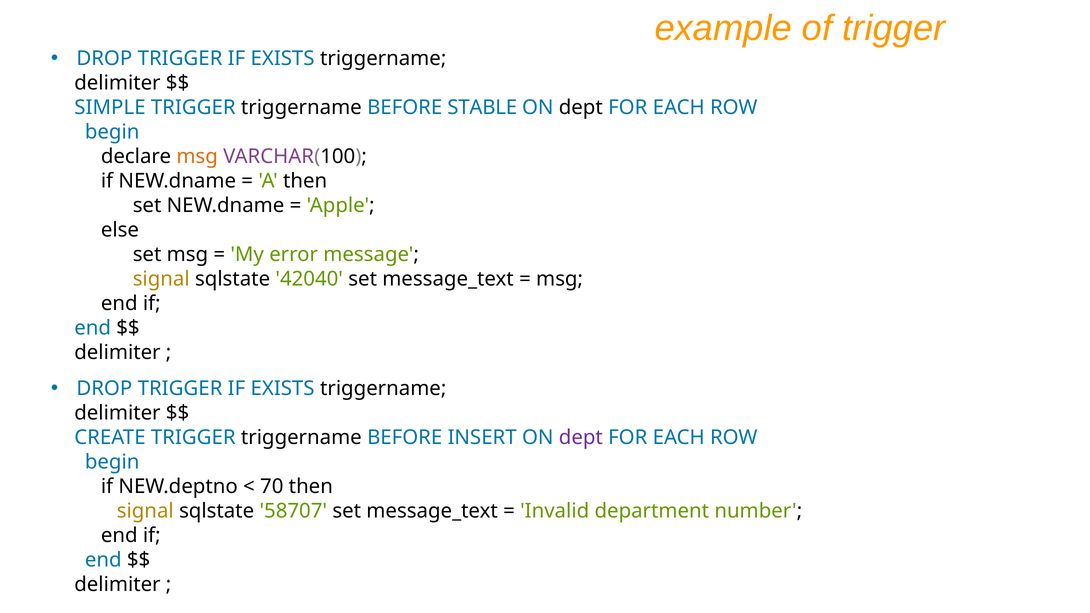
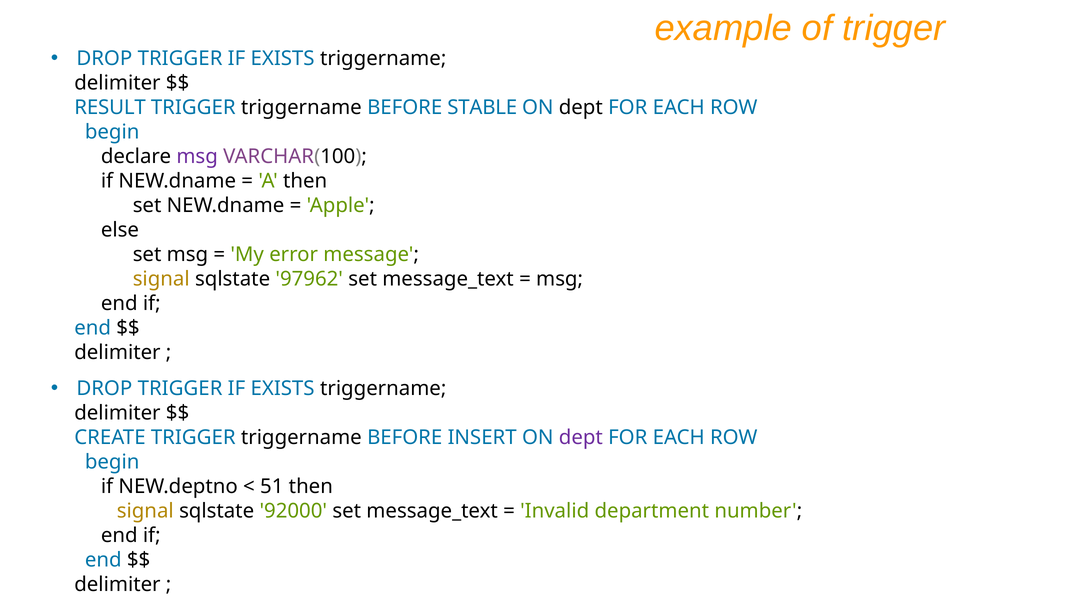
SIMPLE: SIMPLE -> RESULT
msg at (197, 157) colour: orange -> purple
42040: 42040 -> 97962
70: 70 -> 51
58707: 58707 -> 92000
